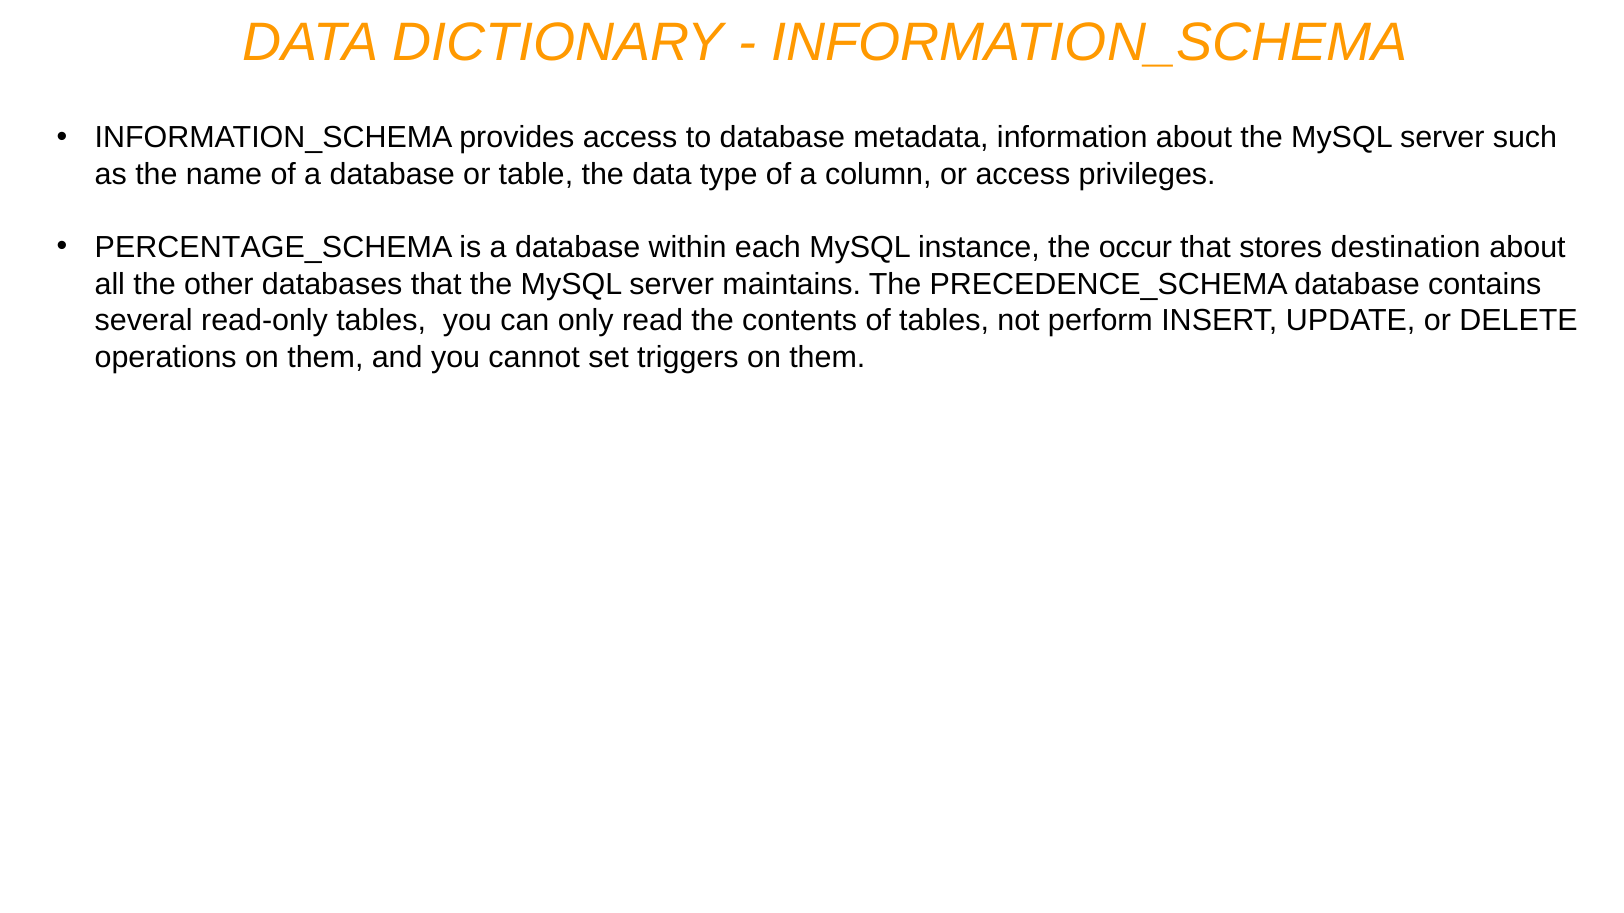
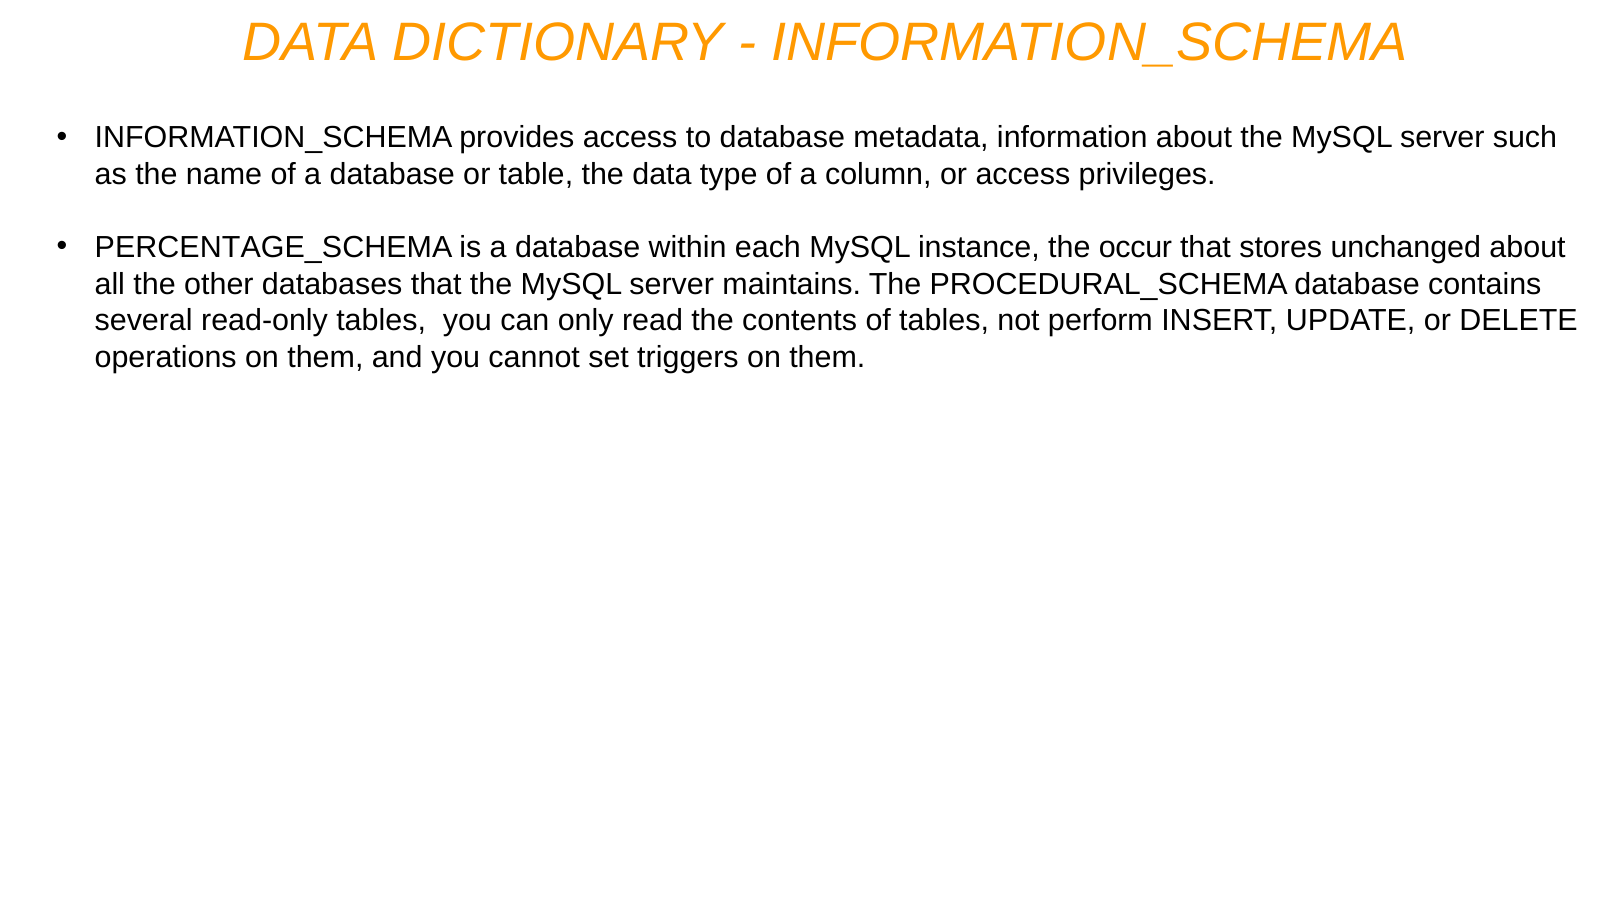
destination: destination -> unchanged
PRECEDENCE_SCHEMA: PRECEDENCE_SCHEMA -> PROCEDURAL_SCHEMA
